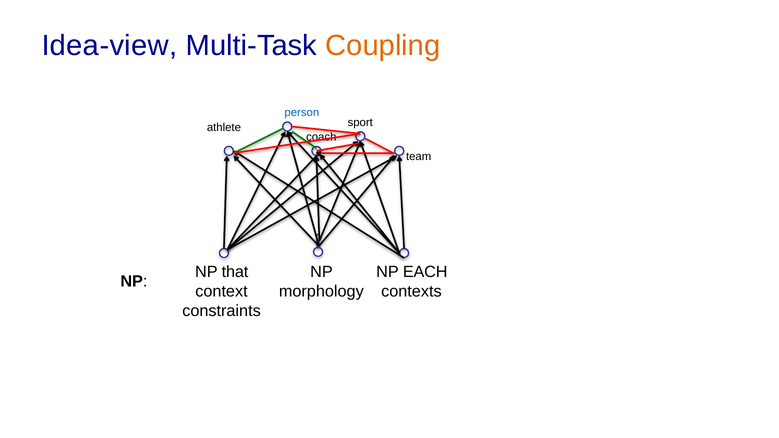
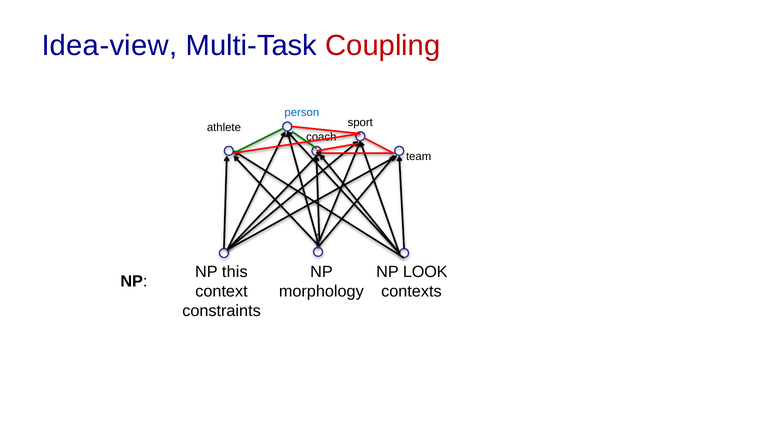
Coupling colour: orange -> red
that: that -> this
EACH: EACH -> LOOK
